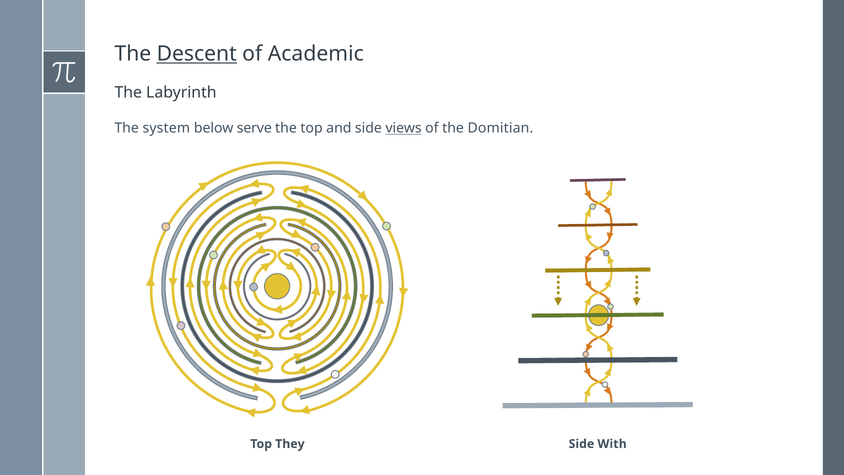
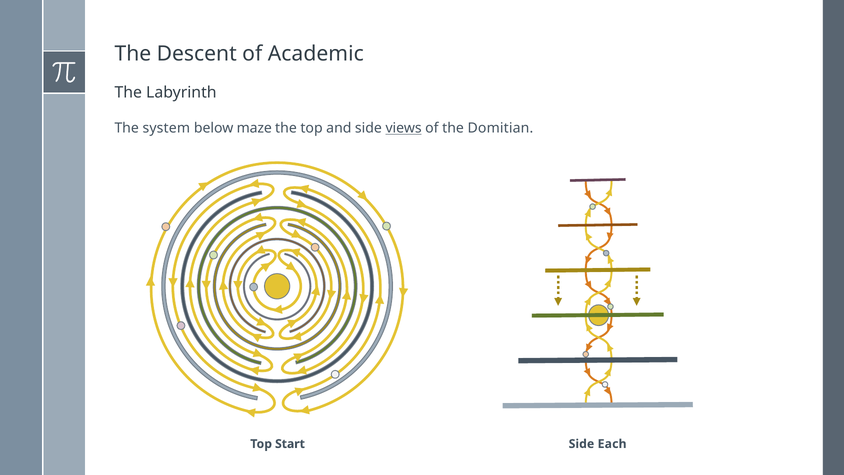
Descent underline: present -> none
serve: serve -> maze
They: They -> Start
With: With -> Each
